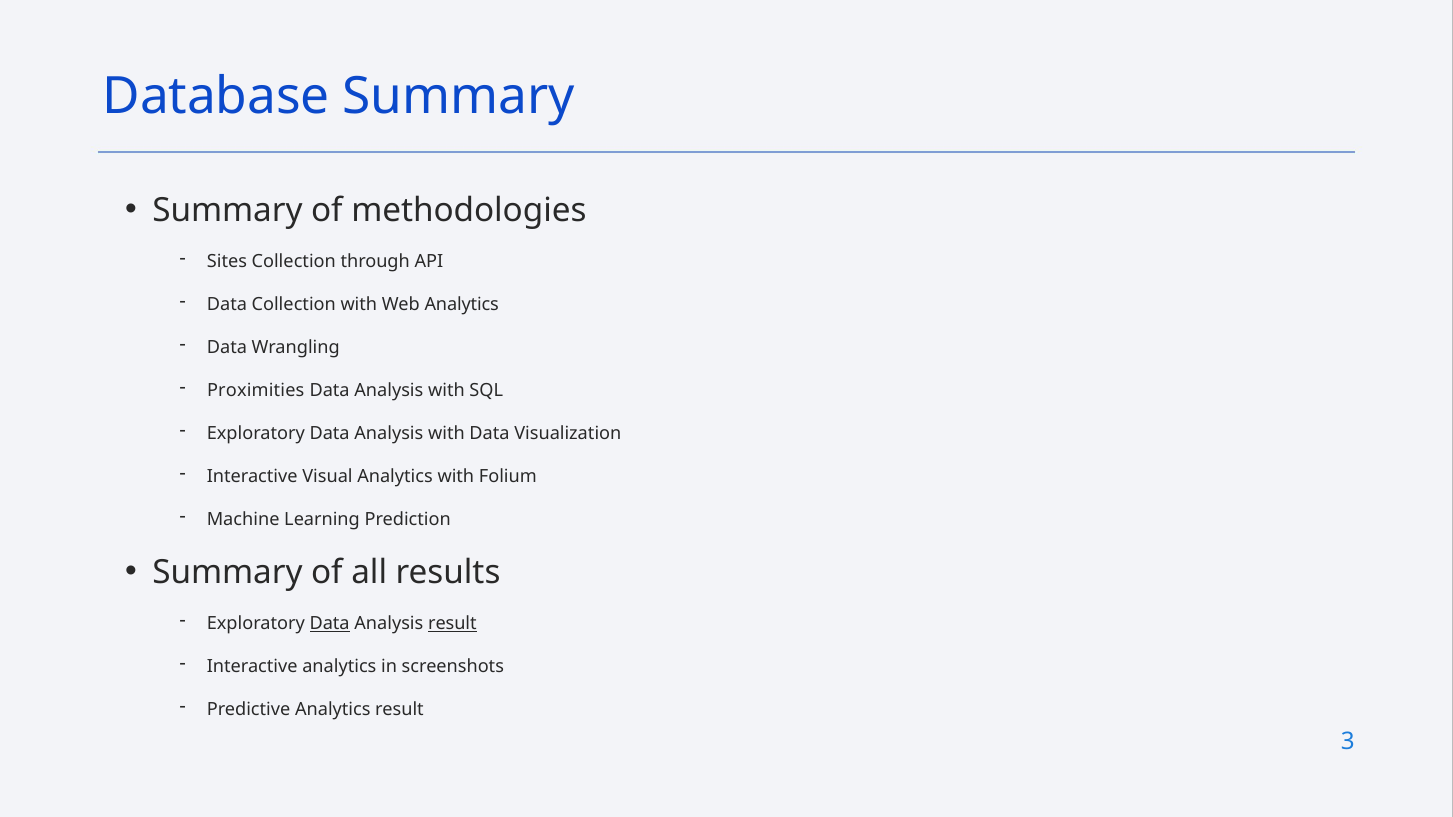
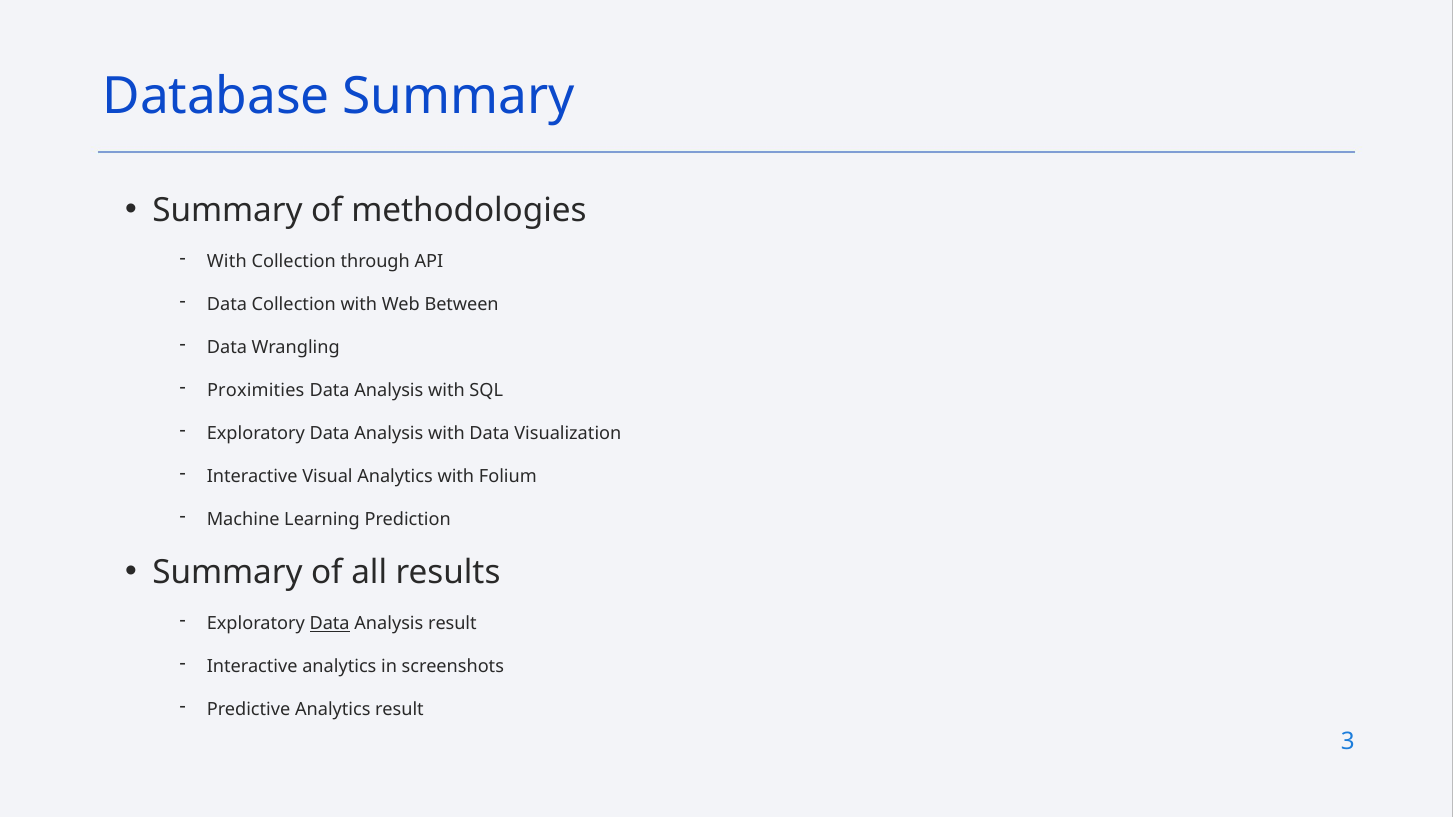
Sites at (227, 262): Sites -> With
Web Analytics: Analytics -> Between
result at (452, 624) underline: present -> none
